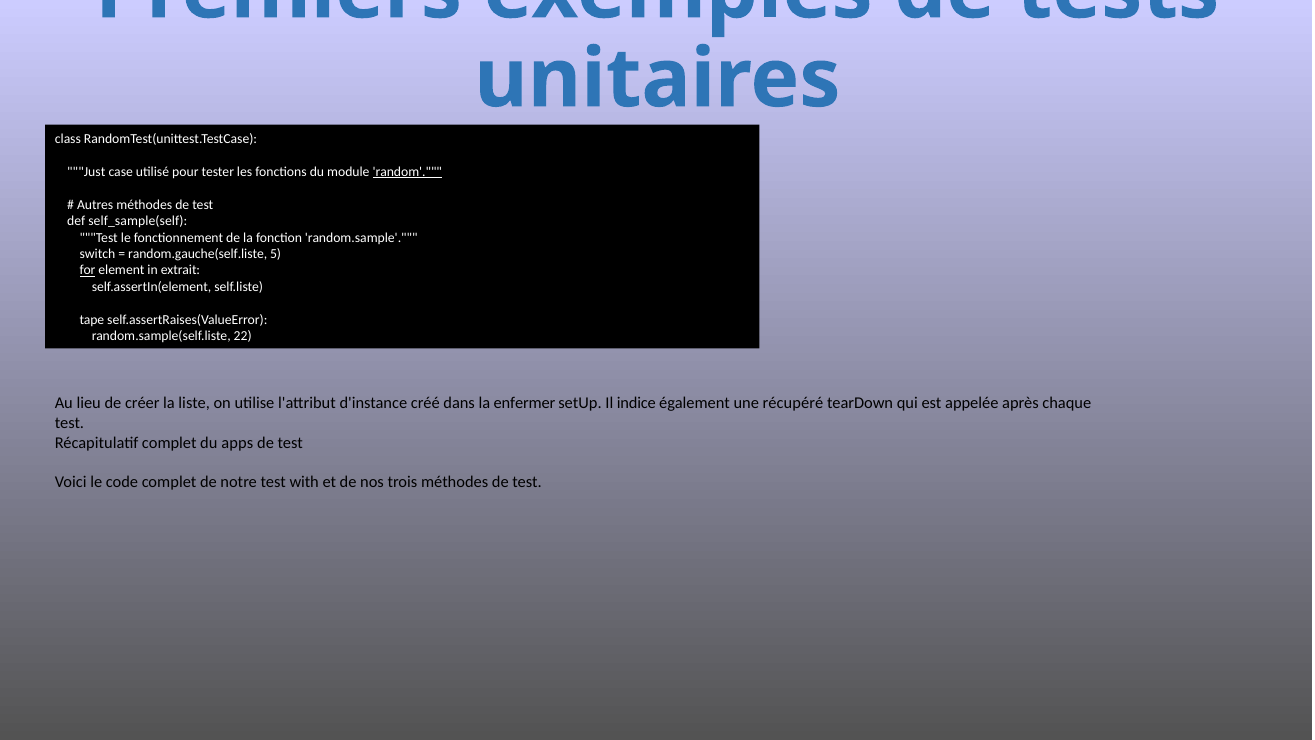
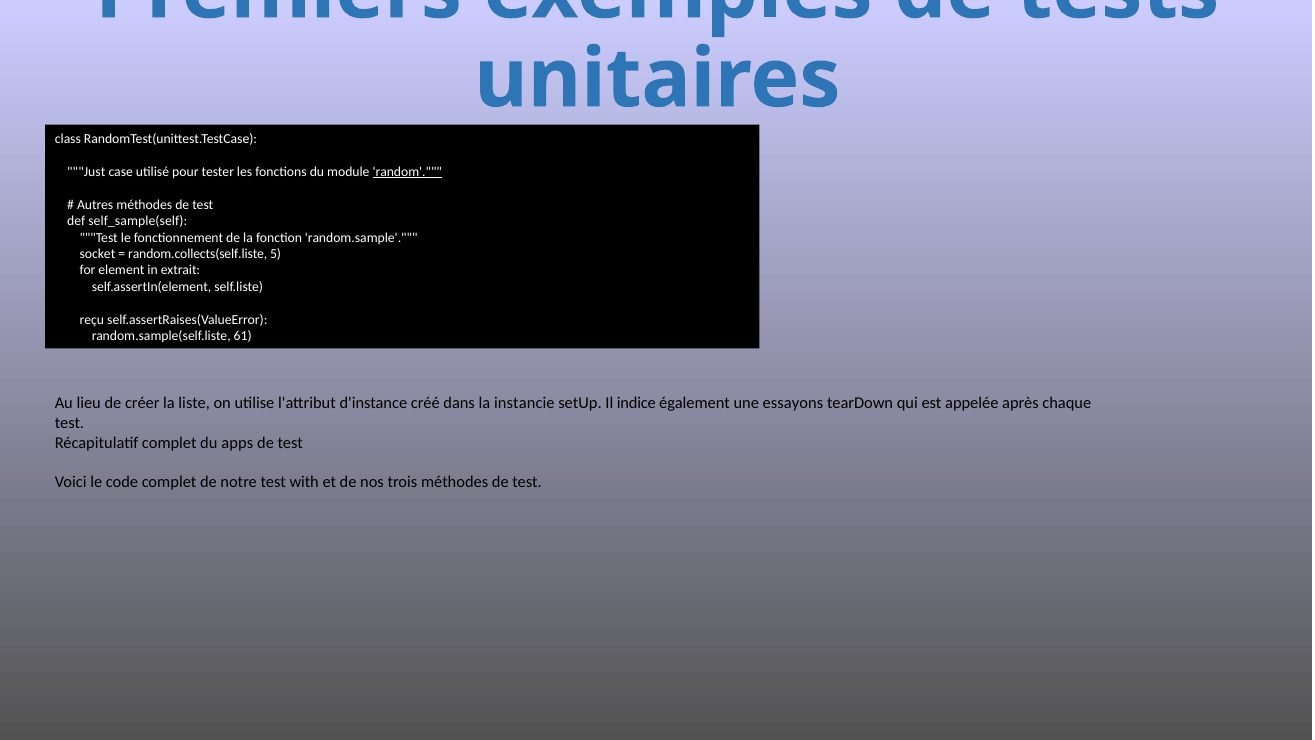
switch: switch -> socket
random.gauche(self.liste: random.gauche(self.liste -> random.collects(self.liste
for underline: present -> none
tape: tape -> reçu
22: 22 -> 61
enfermer: enfermer -> instancie
récupéré: récupéré -> essayons
